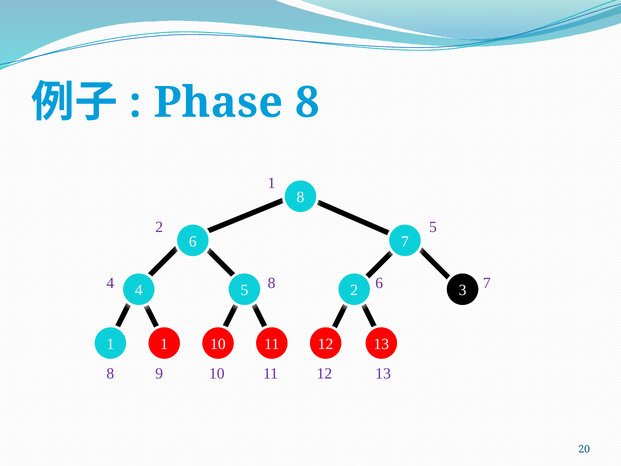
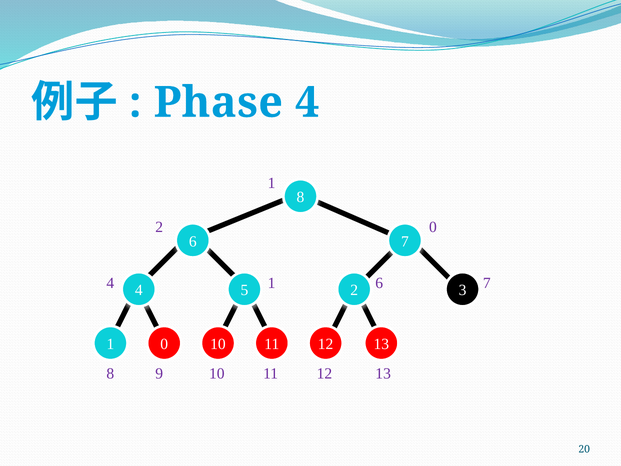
Phase 8: 8 -> 4
2 5: 5 -> 0
8 at (272, 283): 8 -> 1
1 1: 1 -> 0
